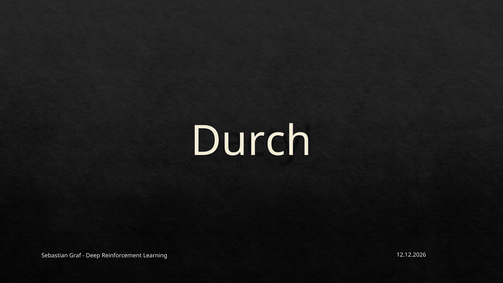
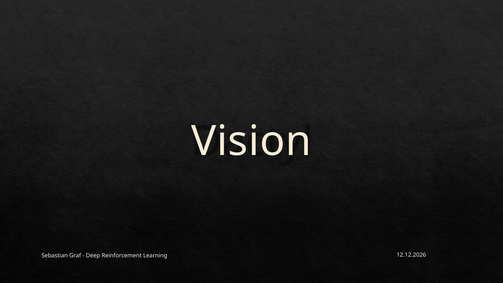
Durch: Durch -> Vision
